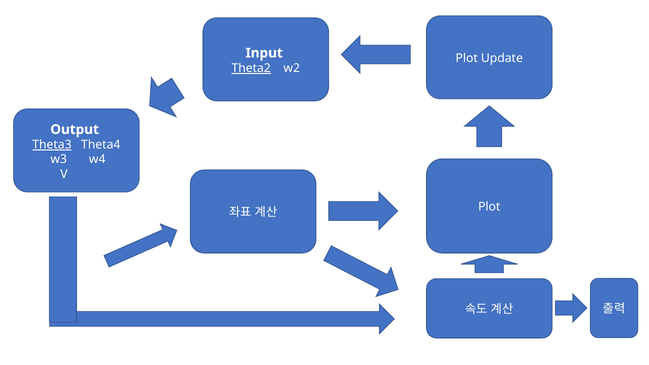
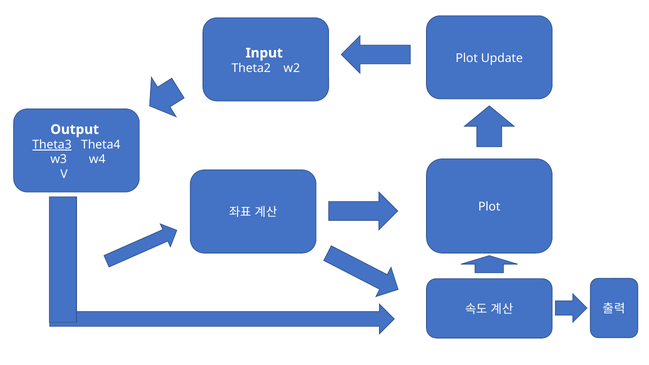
Theta2 underline: present -> none
